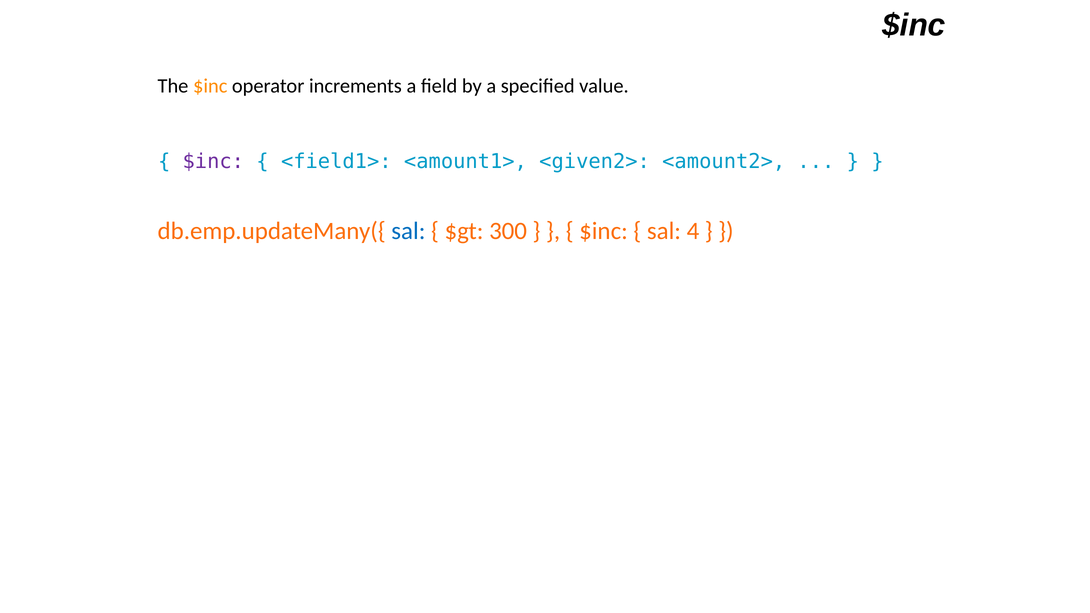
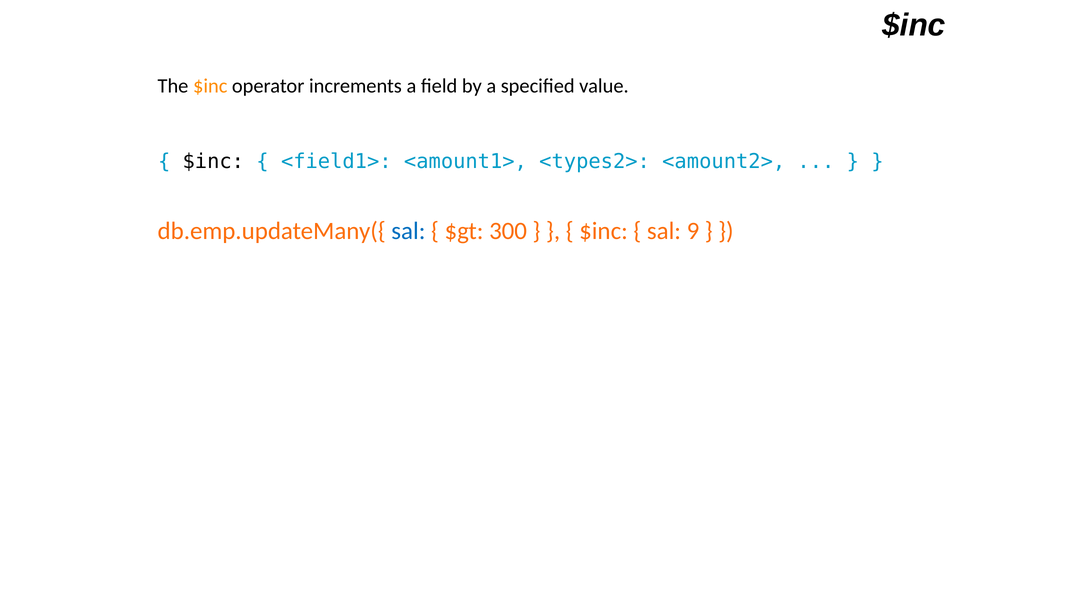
$inc at (213, 162) colour: purple -> black
<given2>: <given2> -> <types2>
4: 4 -> 9
